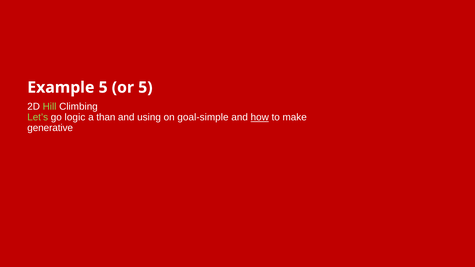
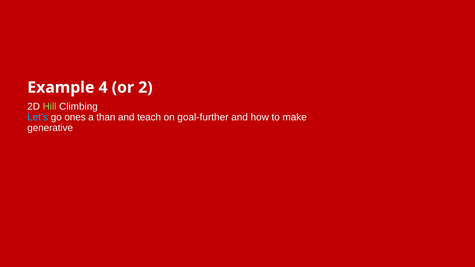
Example 5: 5 -> 4
or 5: 5 -> 2
Let’s colour: light green -> light blue
logic: logic -> ones
using: using -> teach
goal-simple: goal-simple -> goal-further
how underline: present -> none
